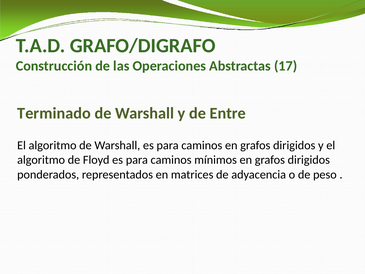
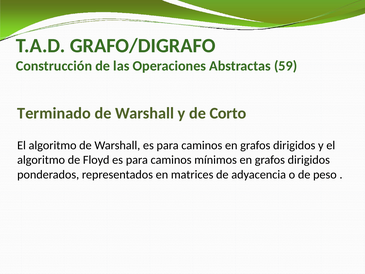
17: 17 -> 59
Entre: Entre -> Corto
